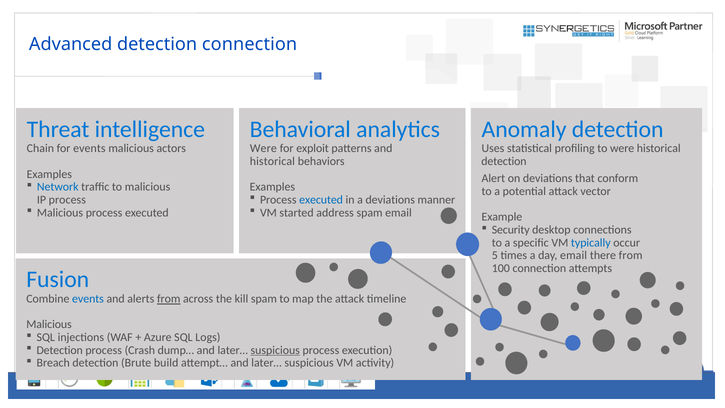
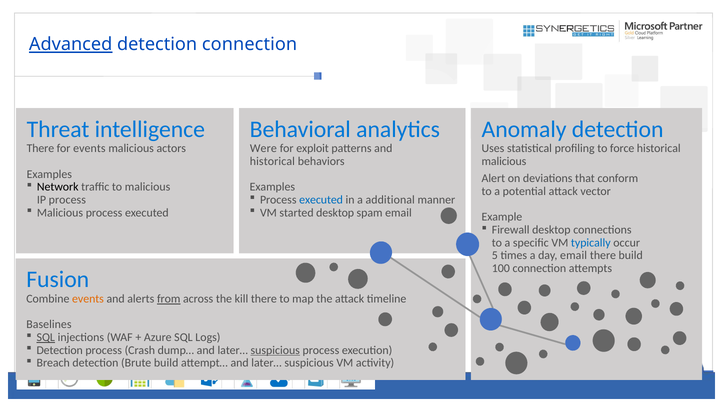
Advanced underline: none -> present
Chain at (40, 148): Chain -> There
to were: were -> force
detection at (504, 161): detection -> malicious
Network colour: blue -> black
a deviations: deviations -> additional
started address: address -> desktop
Security: Security -> Firewall
there from: from -> build
events at (88, 299) colour: blue -> orange
kill spam: spam -> there
Malicious at (49, 324): Malicious -> Baselines
SQL at (46, 337) underline: none -> present
